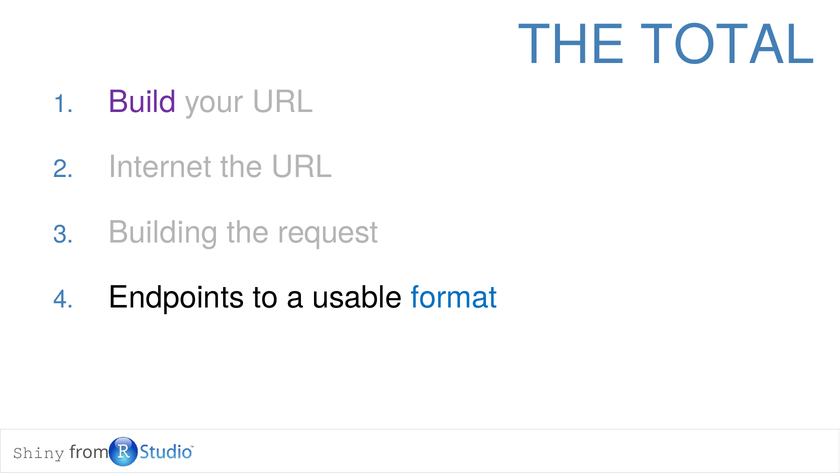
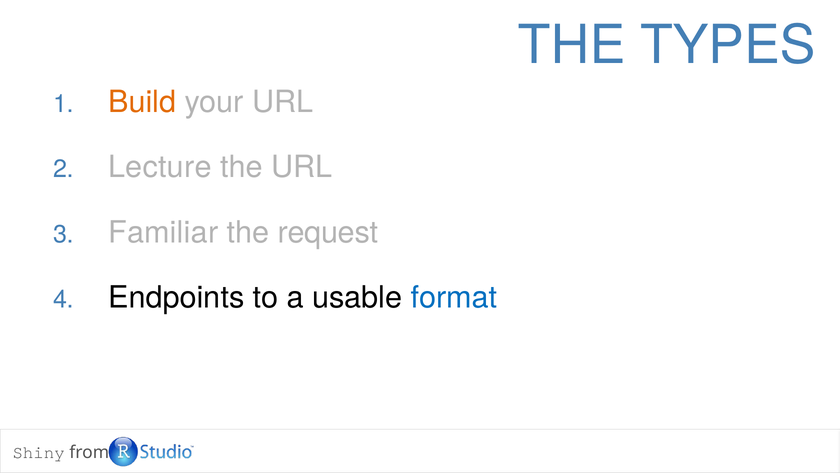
TOTAL: TOTAL -> TYPES
Build colour: purple -> orange
Internet: Internet -> Lecture
Building: Building -> Familiar
